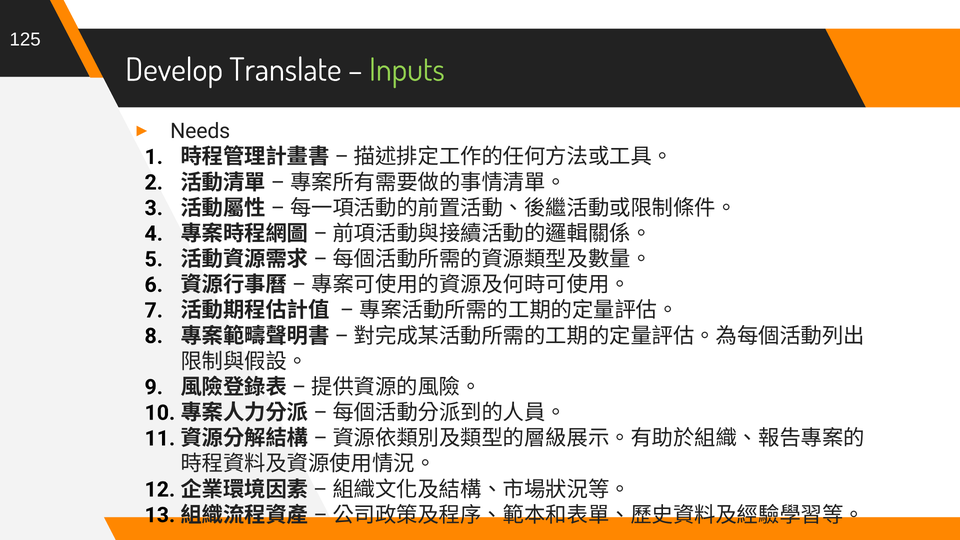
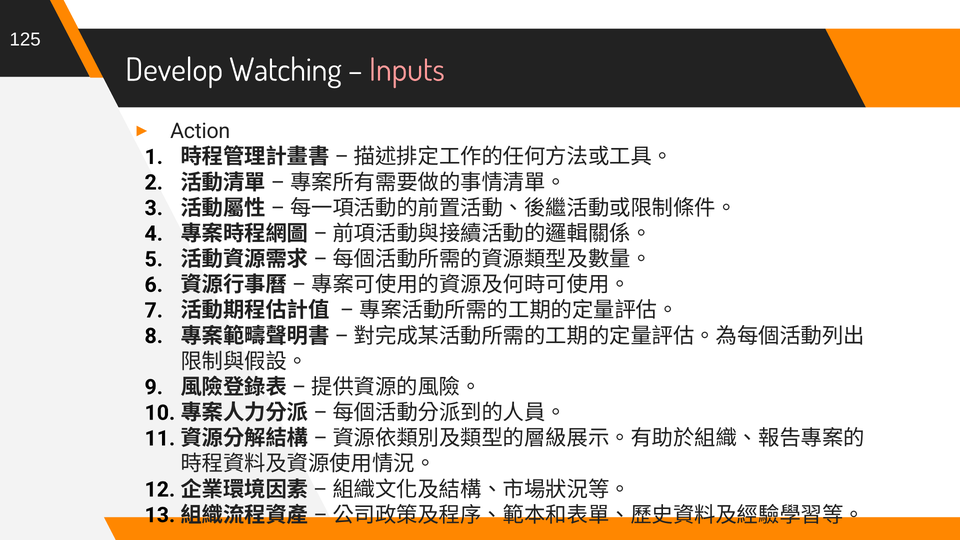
Translate: Translate -> Watching
Inputs colour: light green -> pink
Needs: Needs -> Action
